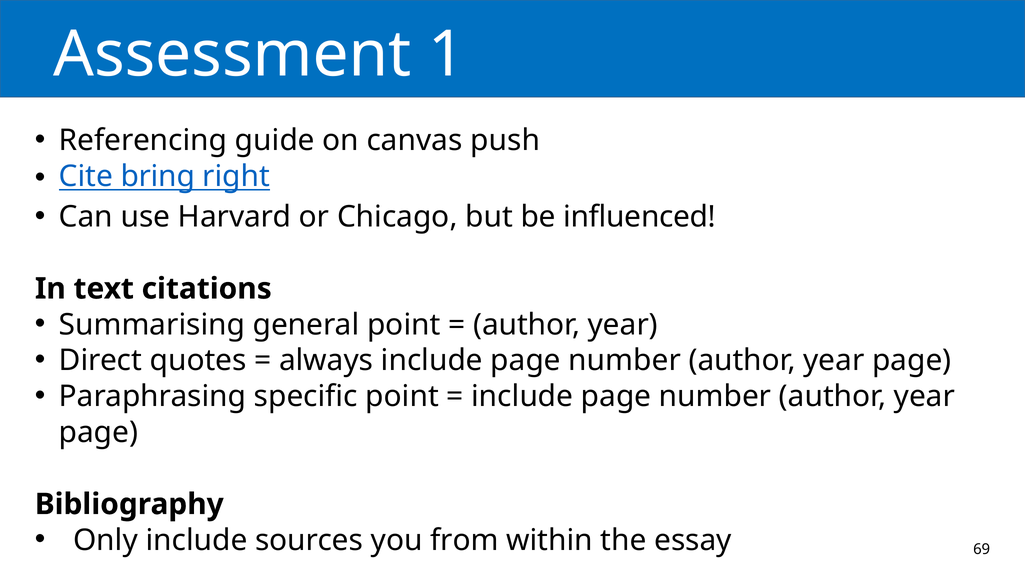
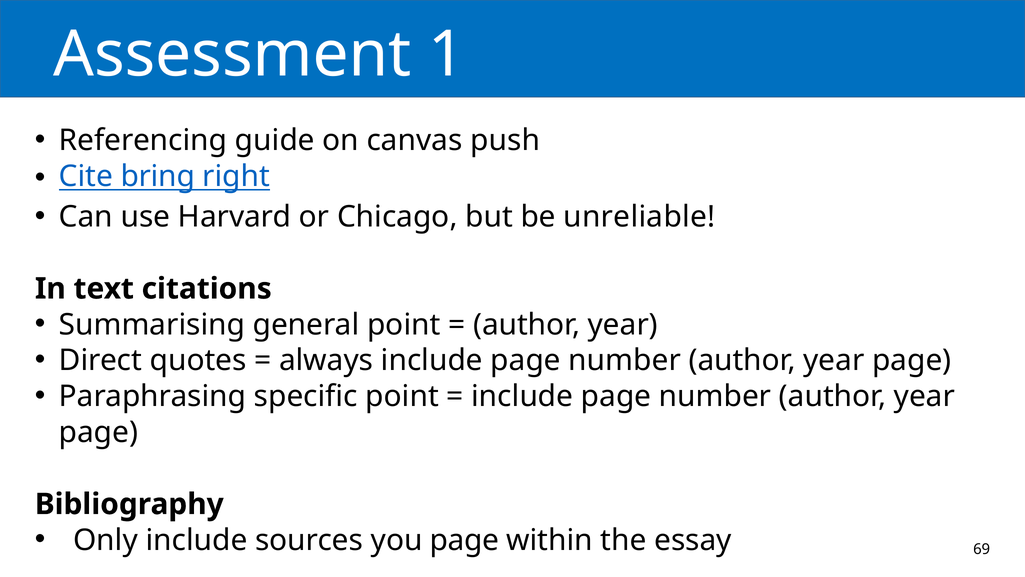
influenced: influenced -> unreliable
you from: from -> page
